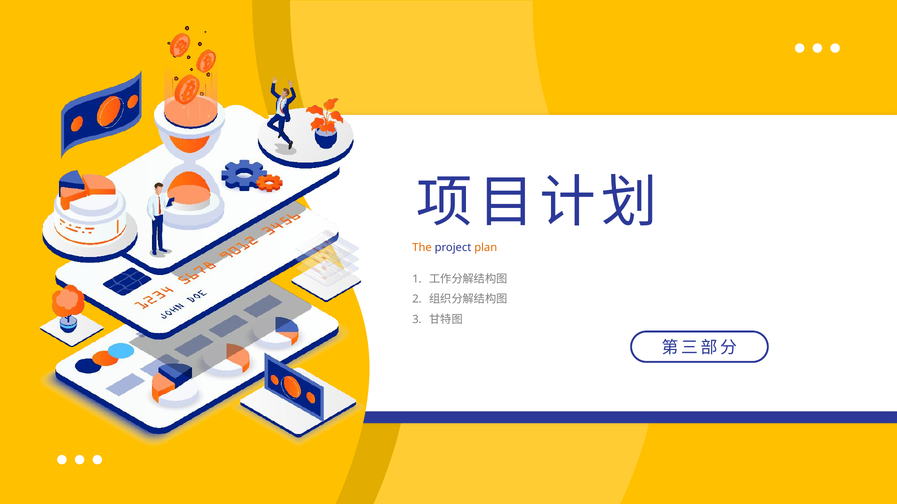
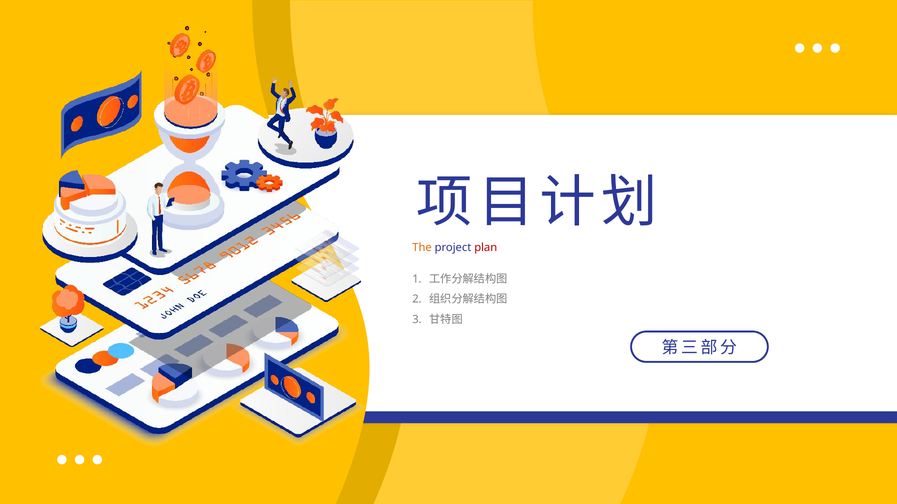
plan colour: orange -> red
